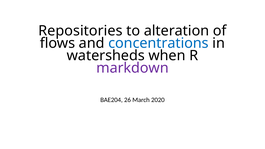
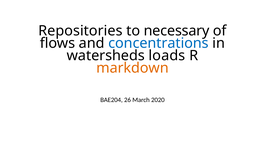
alteration: alteration -> necessary
when: when -> loads
markdown colour: purple -> orange
